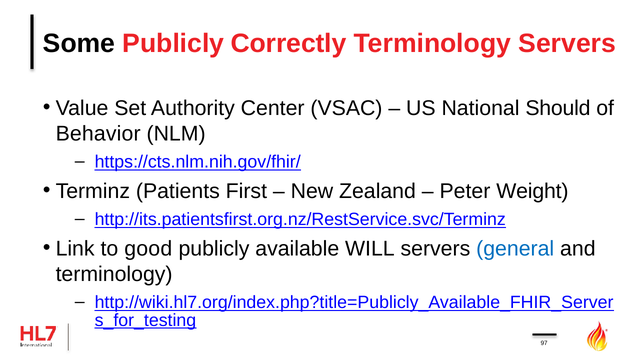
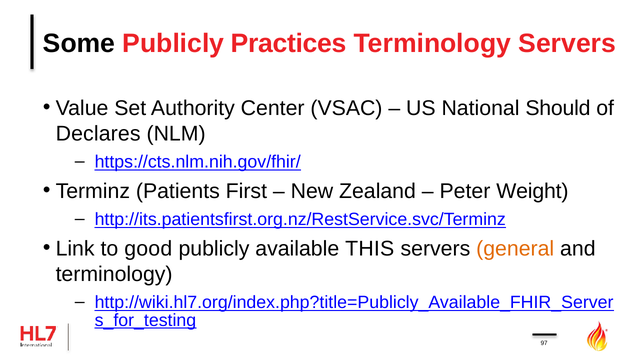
Correctly: Correctly -> Practices
Behavior: Behavior -> Declares
WILL: WILL -> THIS
general colour: blue -> orange
